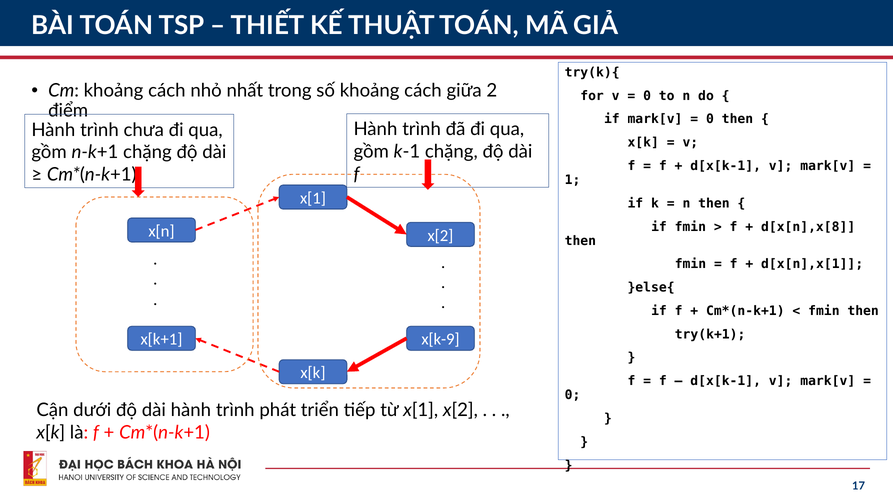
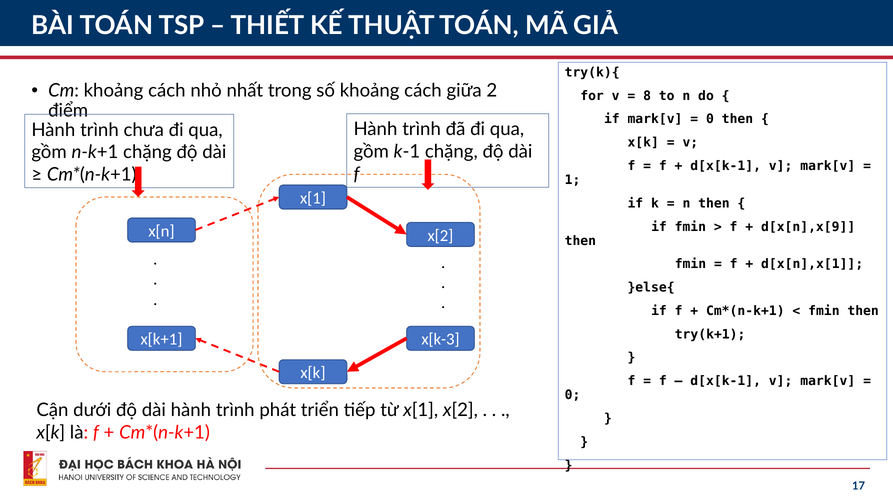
0 at (647, 96): 0 -> 8
d[x[n],x[8: d[x[n],x[8 -> d[x[n],x[9
x[k-9: x[k-9 -> x[k-3
